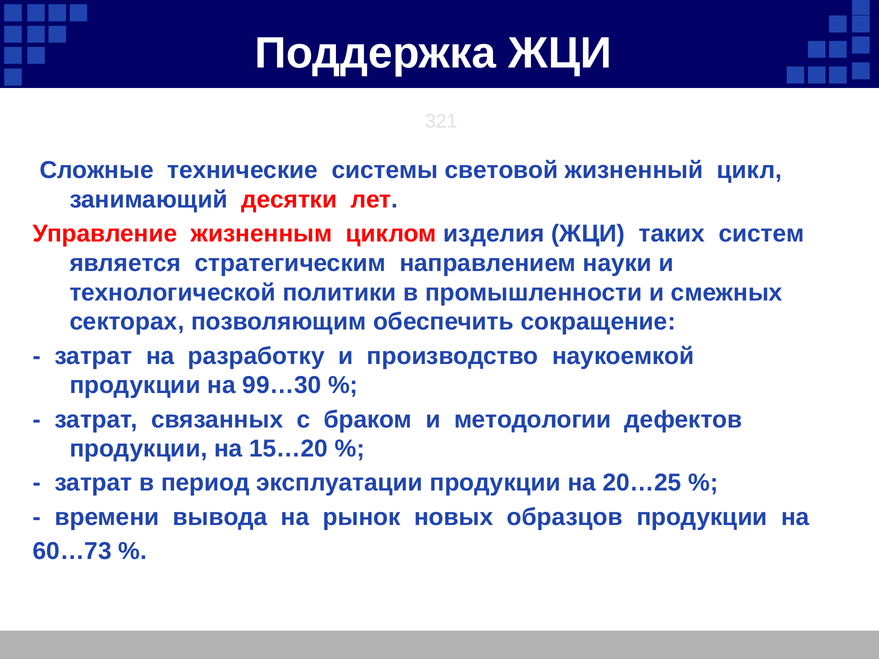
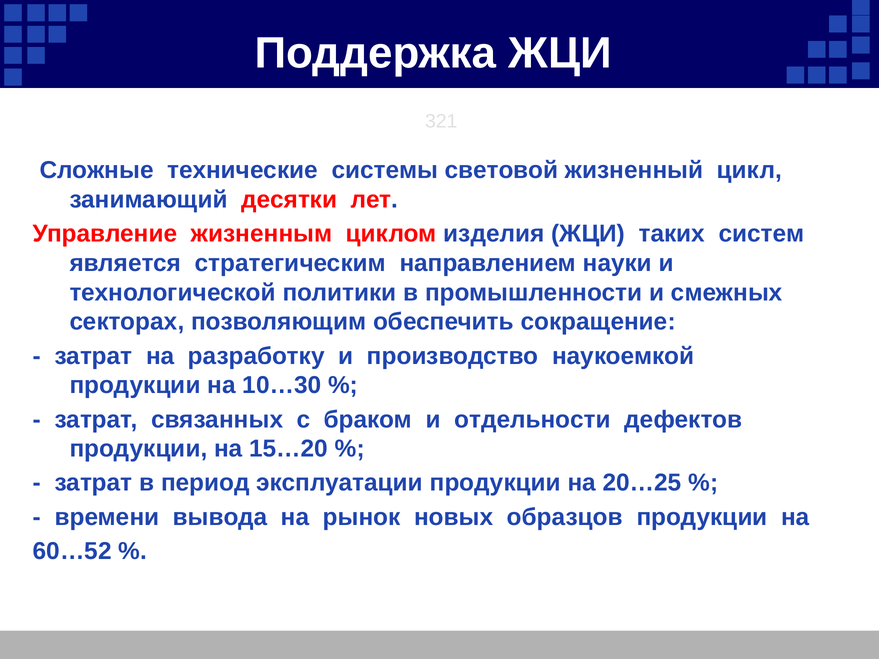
99…30: 99…30 -> 10…30
методологии: методологии -> отдельности
60…73: 60…73 -> 60…52
